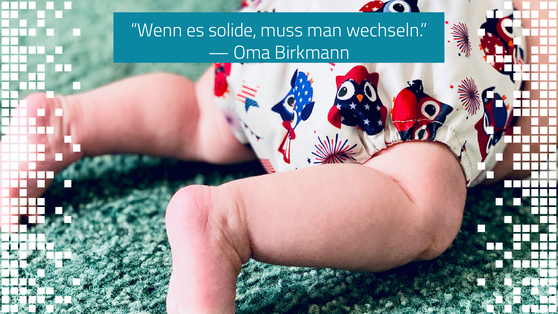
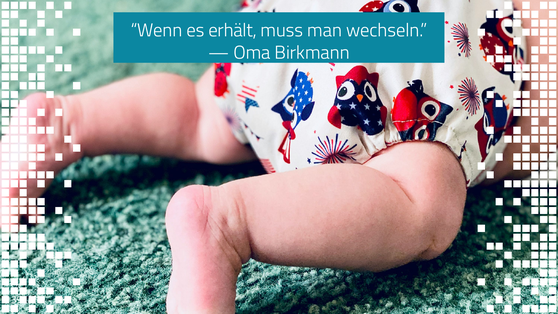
solide: solide -> erhält
